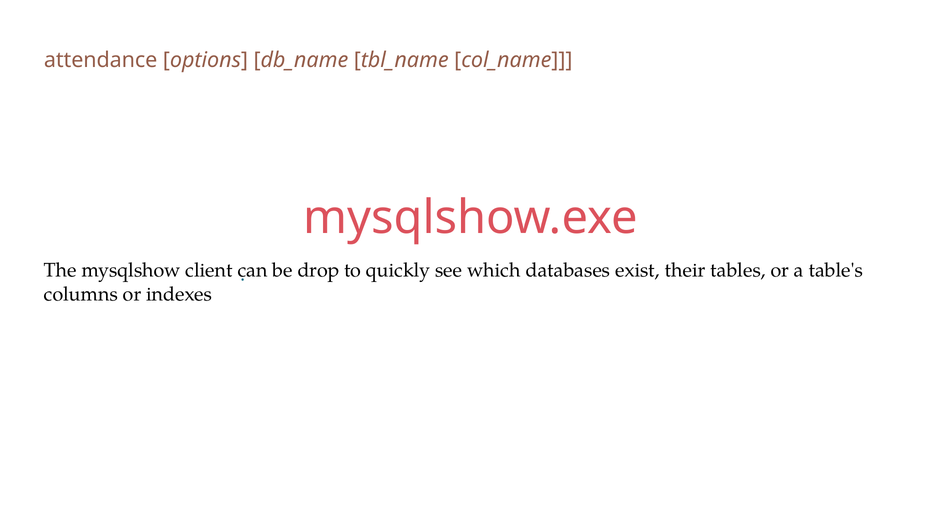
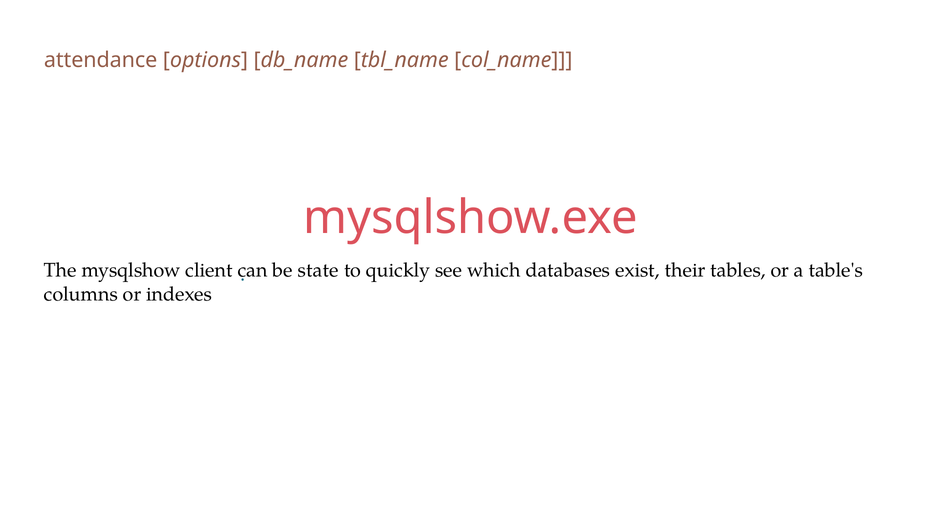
drop: drop -> state
